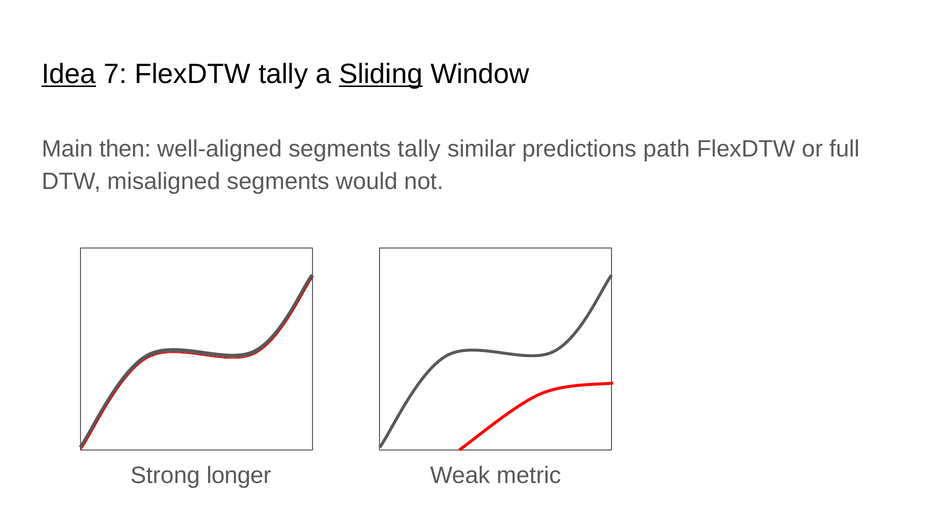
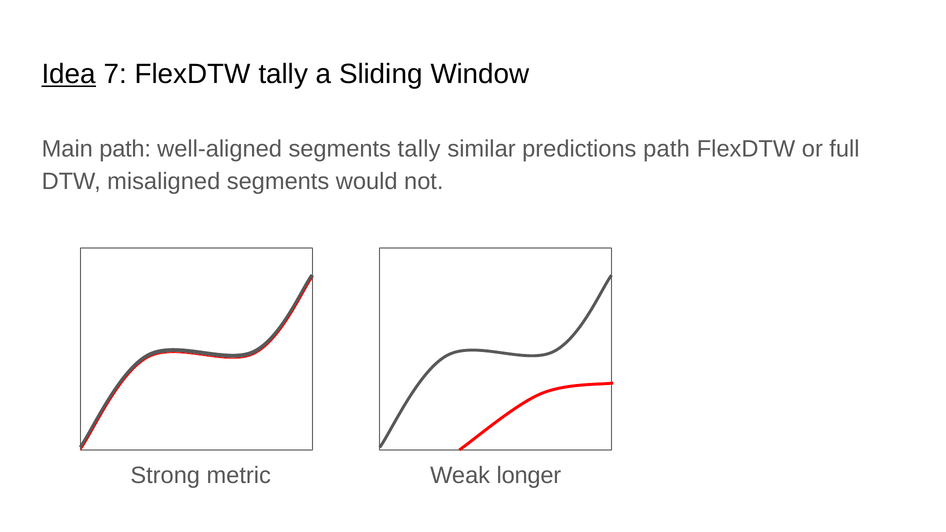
Sliding underline: present -> none
Main then: then -> path
longer: longer -> metric
metric: metric -> longer
